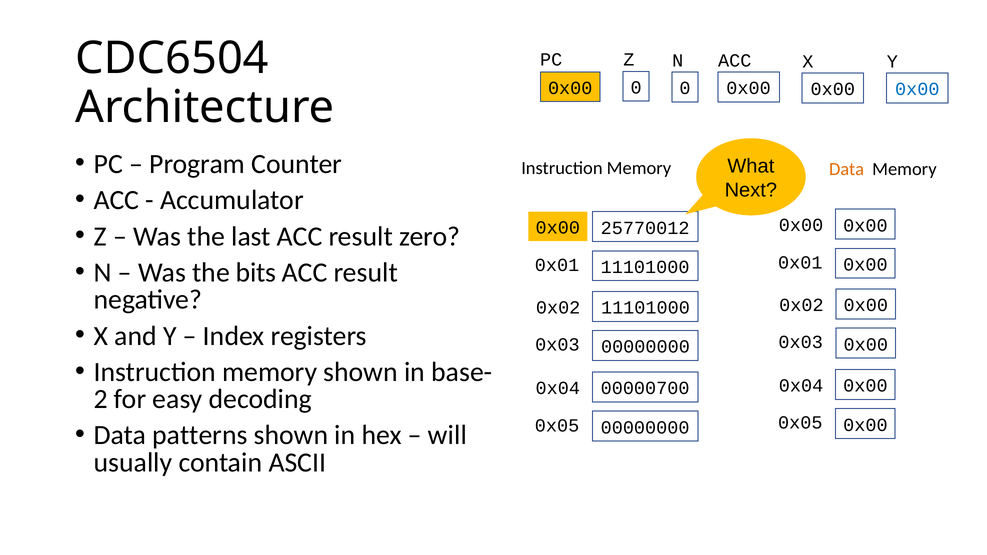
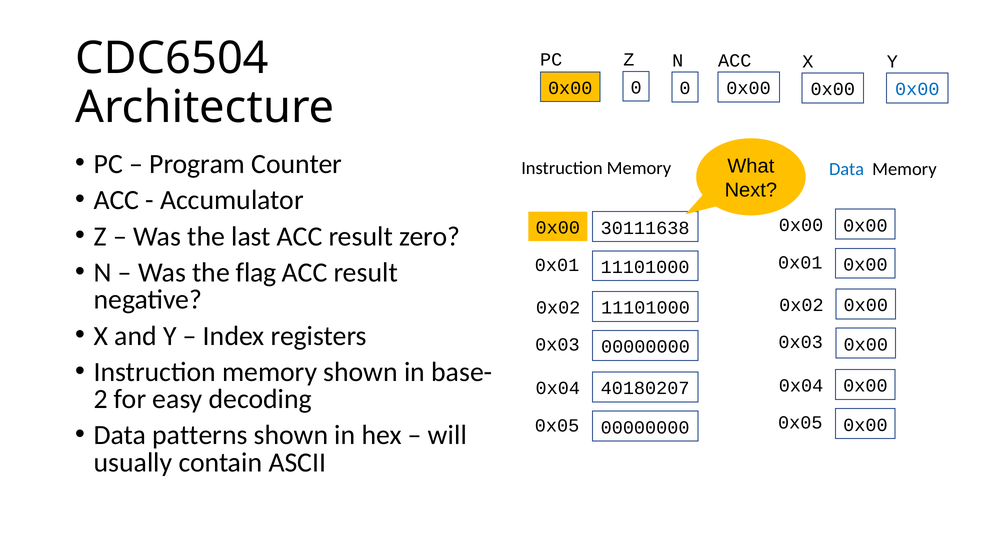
Data at (847, 169) colour: orange -> blue
25770012: 25770012 -> 30111638
bits: bits -> flag
00000700: 00000700 -> 40180207
